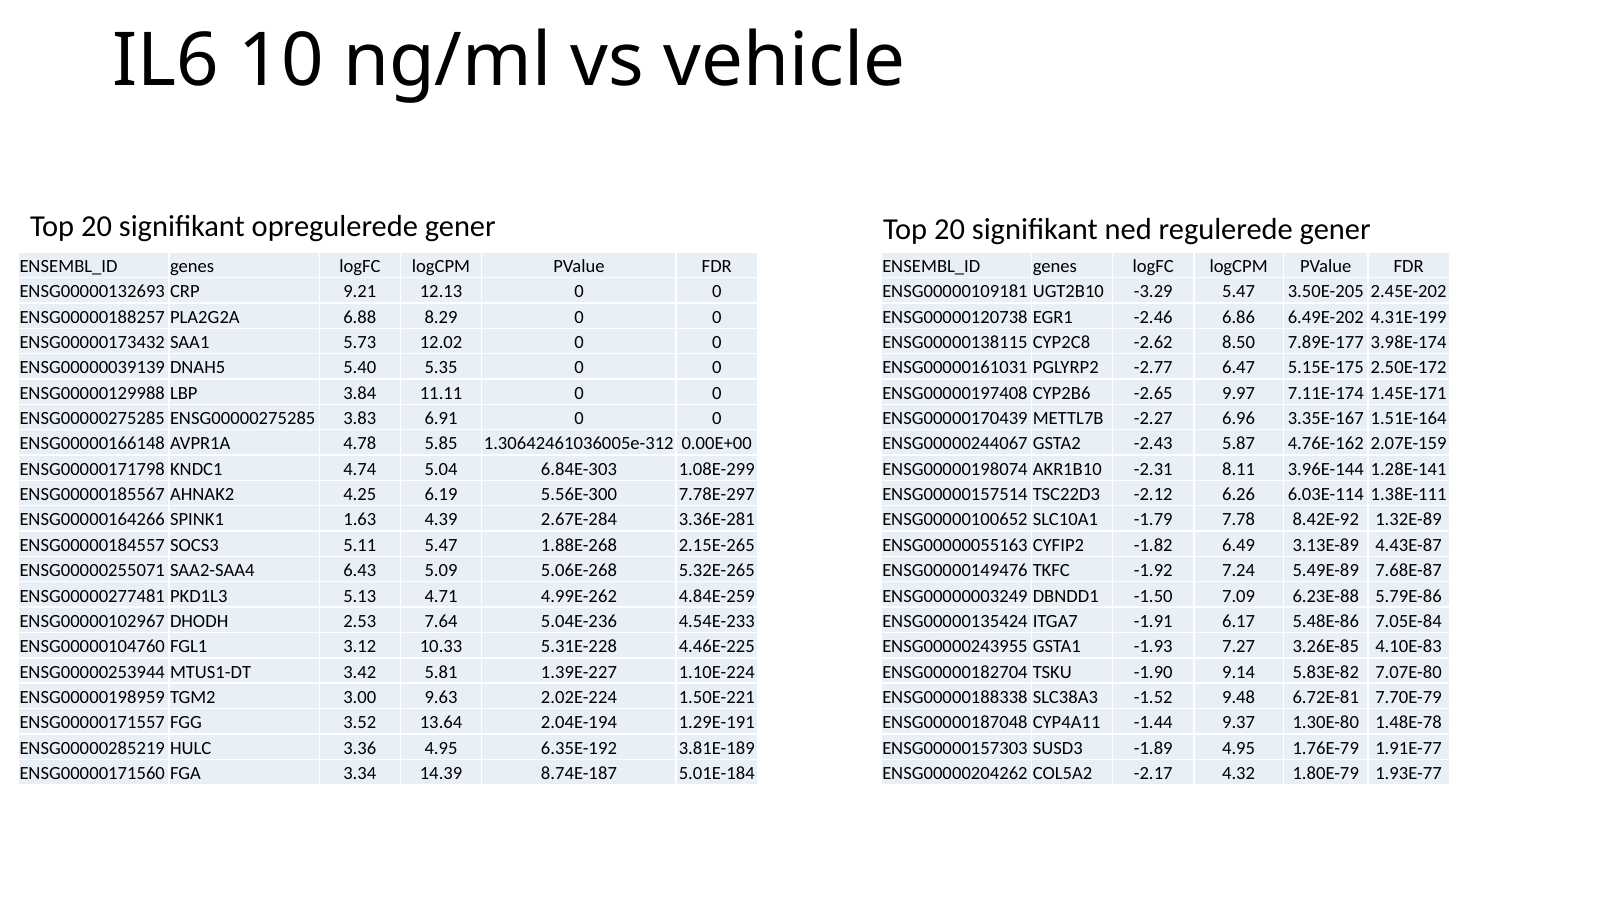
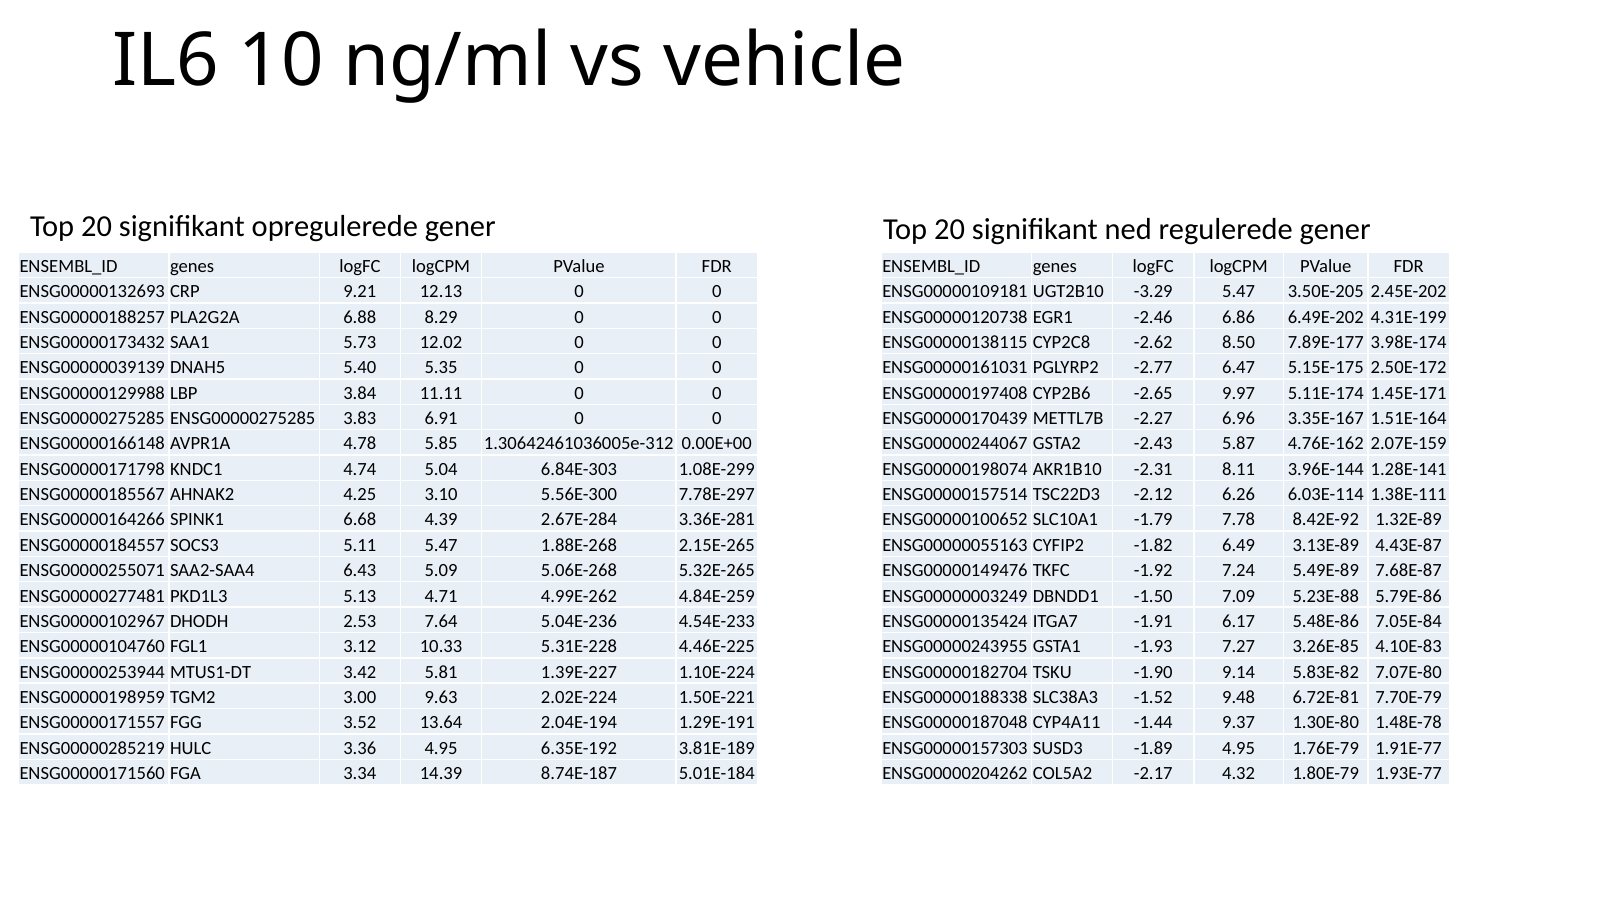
7.11E-174: 7.11E-174 -> 5.11E-174
6.19: 6.19 -> 3.10
1.63: 1.63 -> 6.68
6.23E-88: 6.23E-88 -> 5.23E-88
